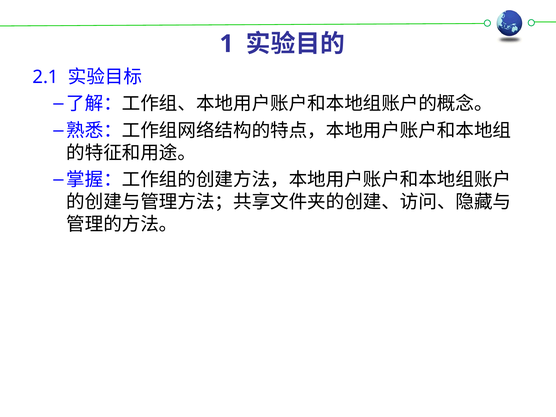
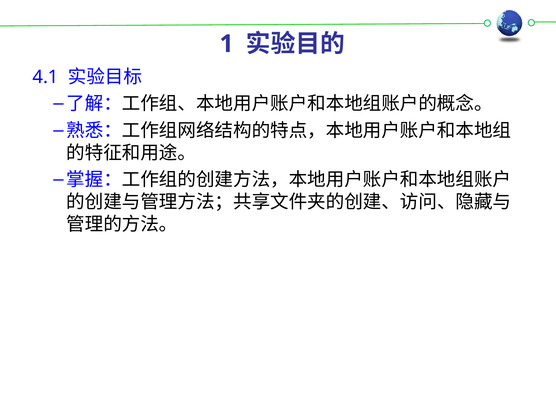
2.1: 2.1 -> 4.1
